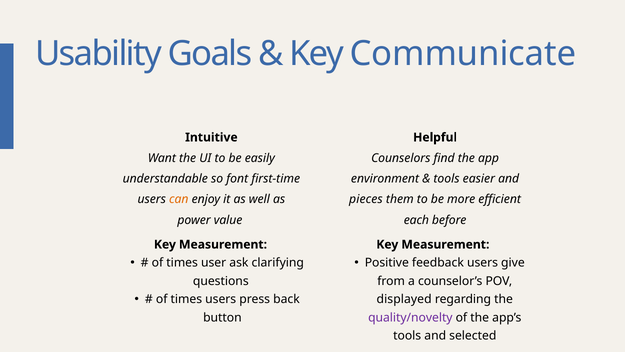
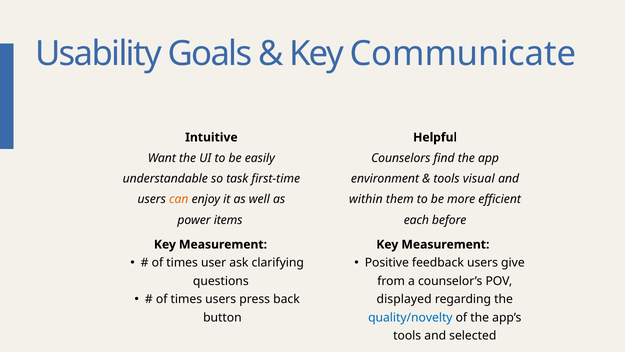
font: font -> task
easier: easier -> visual
pieces: pieces -> within
value: value -> items
quality/novelty colour: purple -> blue
